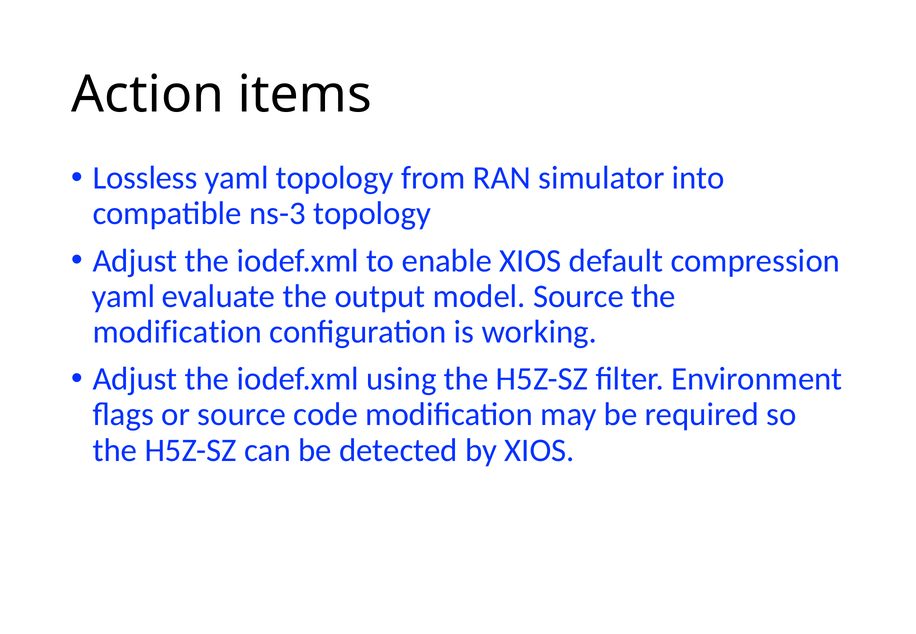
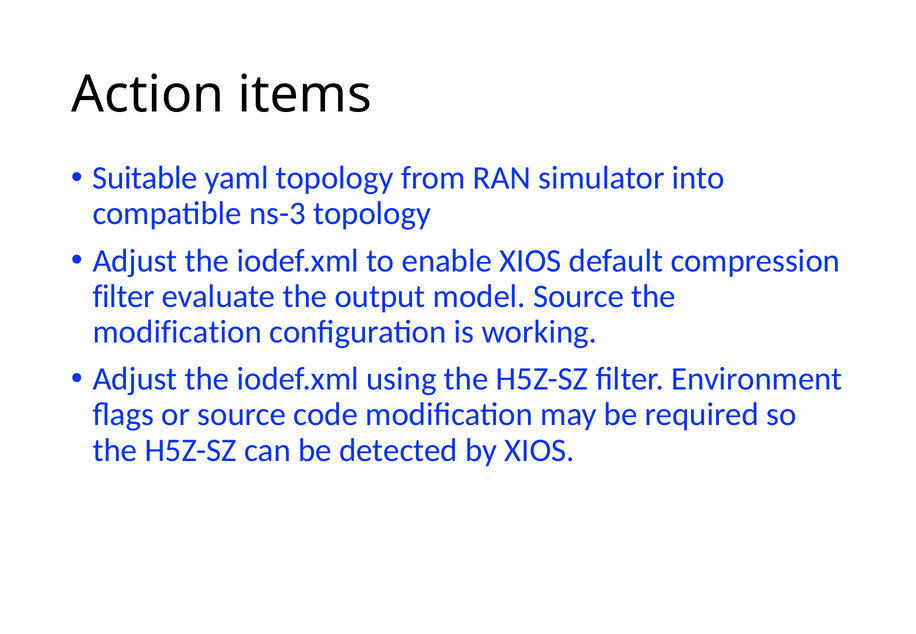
Lossless: Lossless -> Suitable
yaml at (124, 296): yaml -> filter
